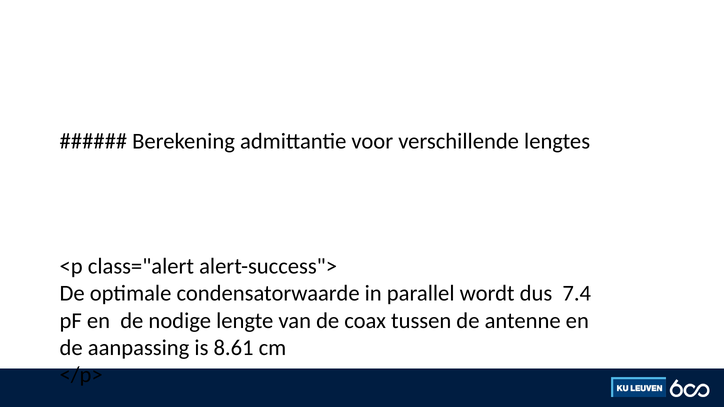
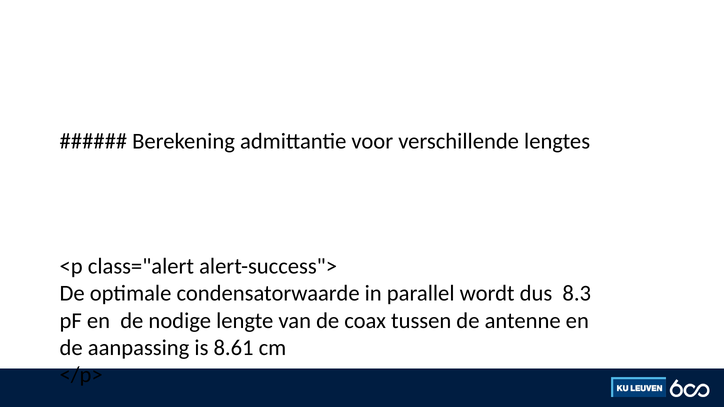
7.4: 7.4 -> 8.3
